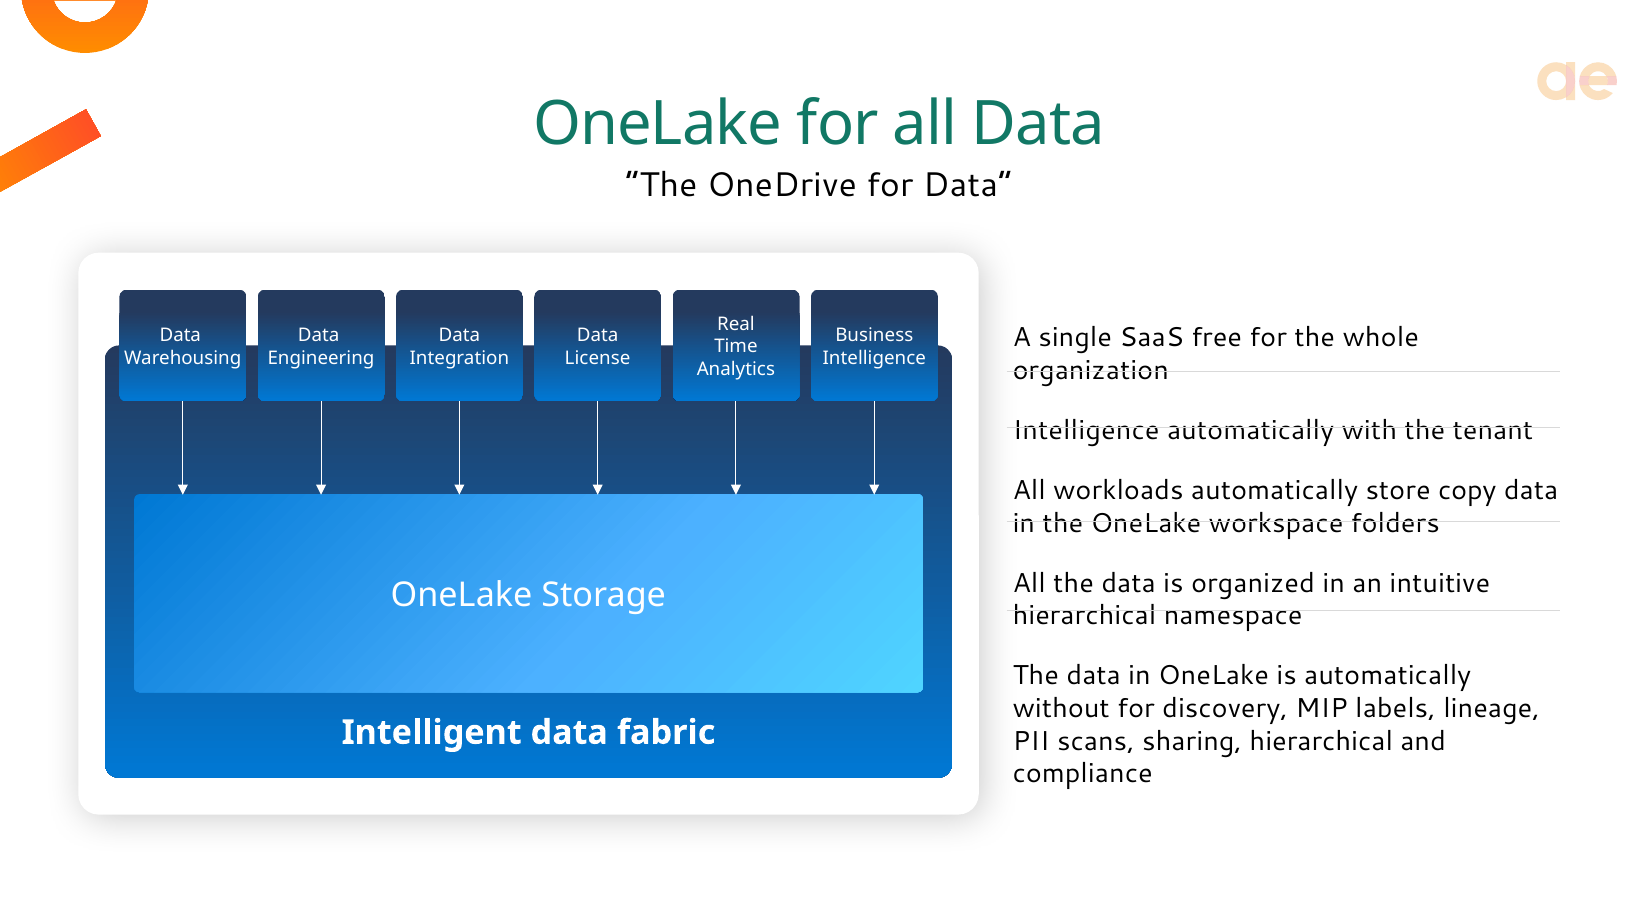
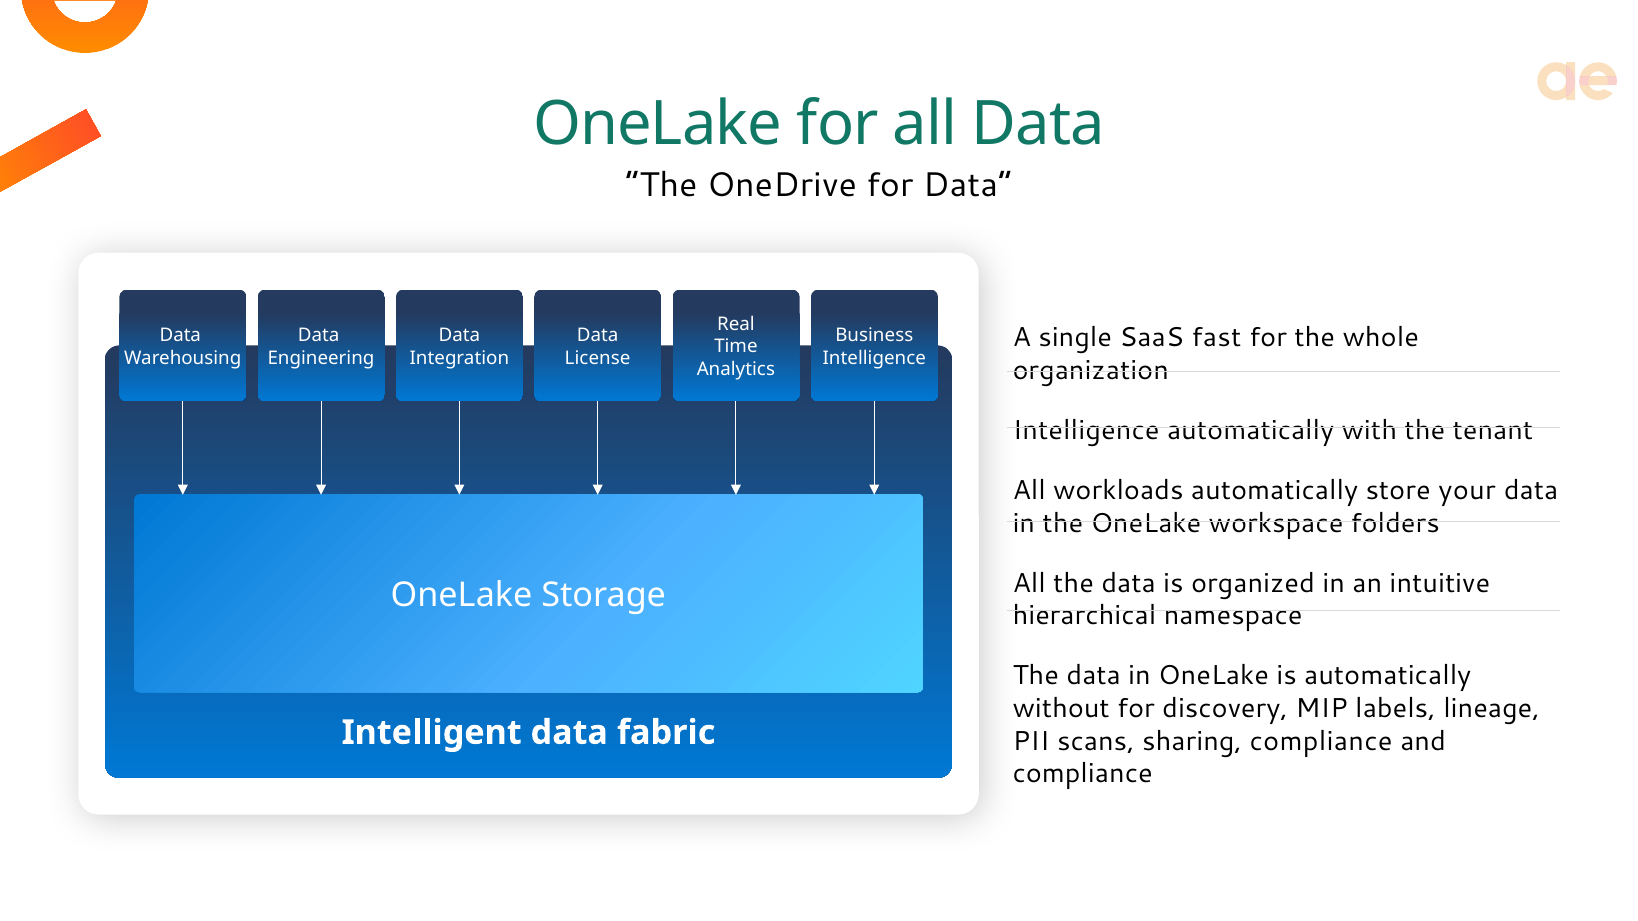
free: free -> fast
copy: copy -> your
sharing hierarchical: hierarchical -> compliance
